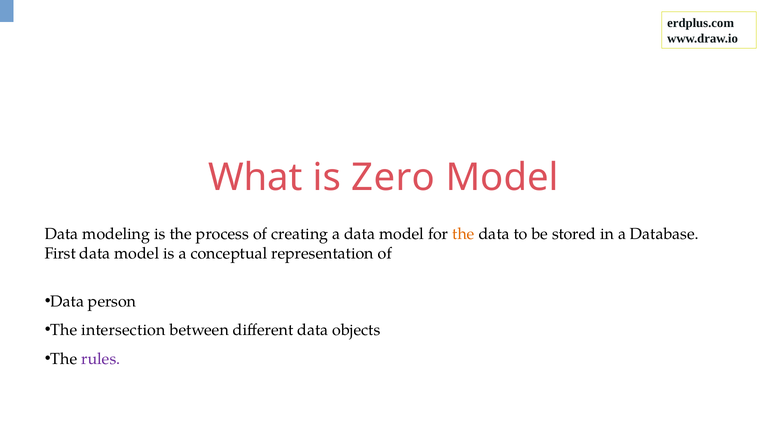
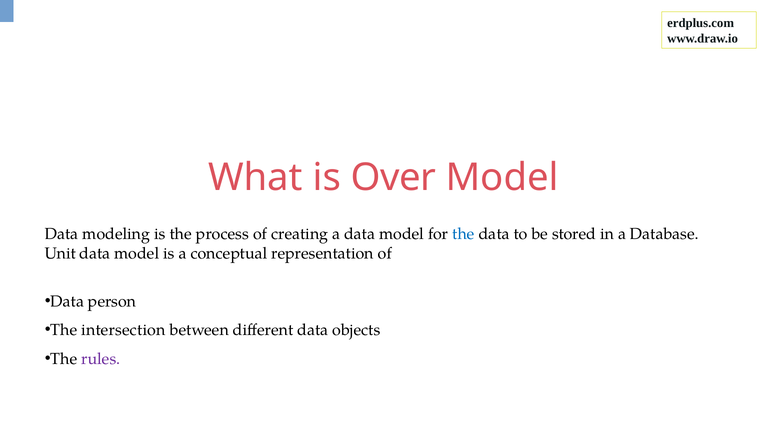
Zero: Zero -> Over
the at (463, 234) colour: orange -> blue
First: First -> Unit
